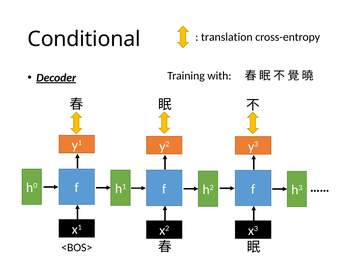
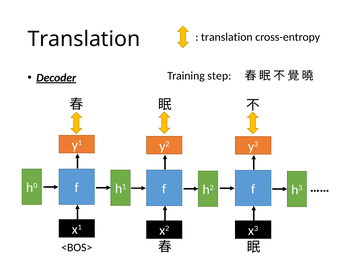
Conditional at (84, 39): Conditional -> Translation
with: with -> step
